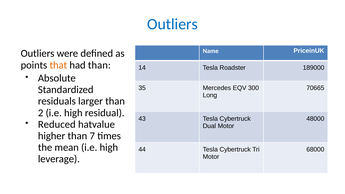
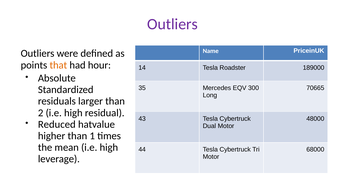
Outliers at (172, 24) colour: blue -> purple
had than: than -> hour
7: 7 -> 1
